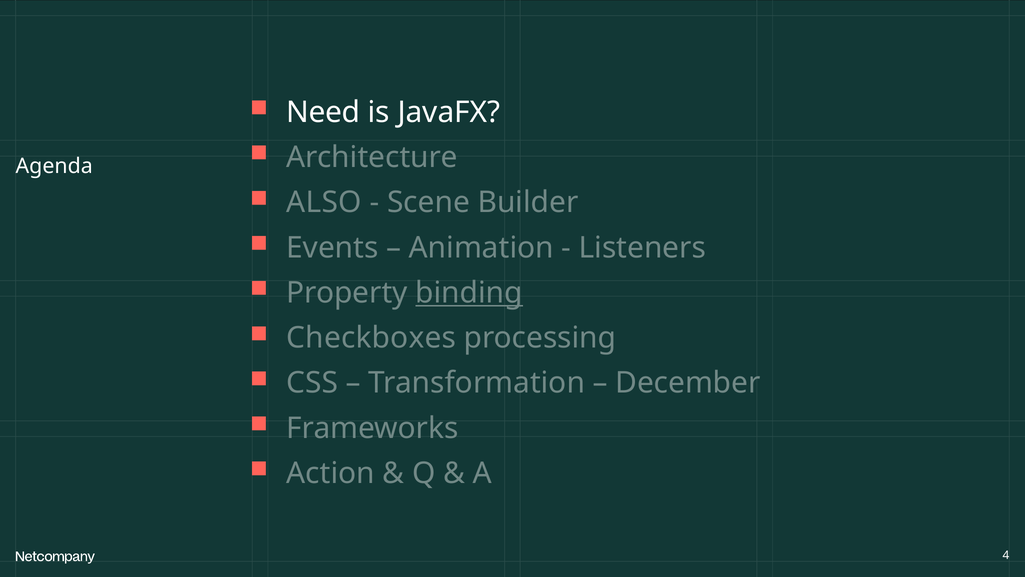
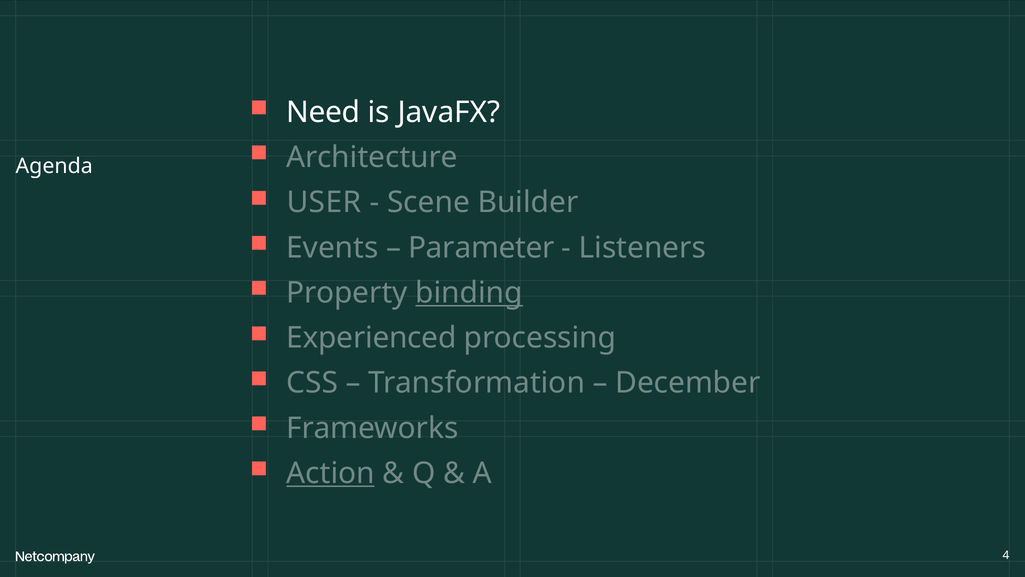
ALSO: ALSO -> USER
Animation: Animation -> Parameter
Checkboxes: Checkboxes -> Experienced
Action underline: none -> present
